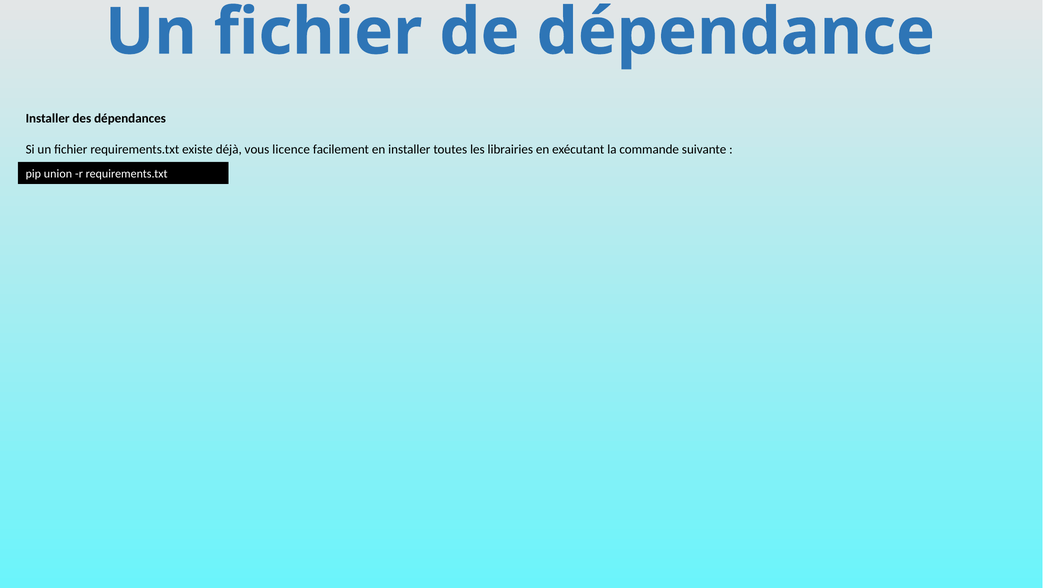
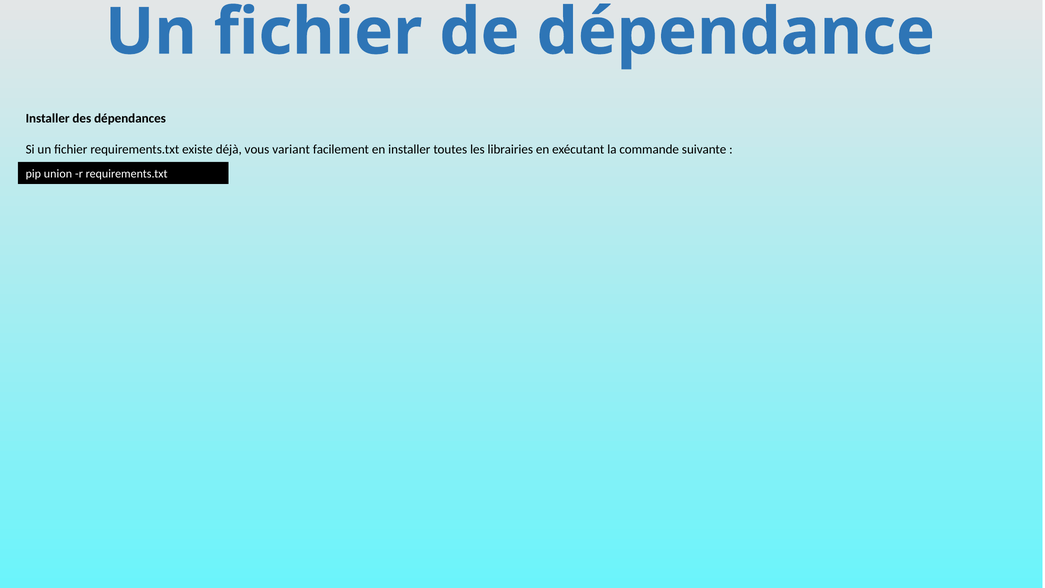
licence: licence -> variant
